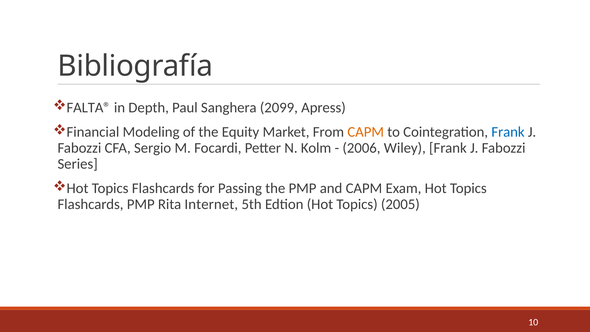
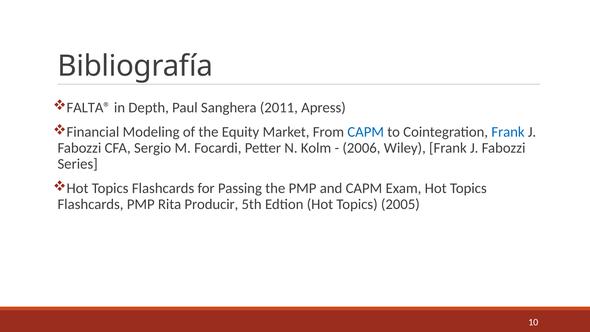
2099: 2099 -> 2011
CAPM at (366, 132) colour: orange -> blue
Internet: Internet -> Producir
